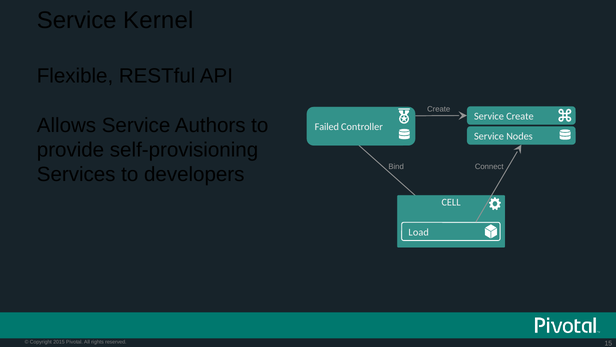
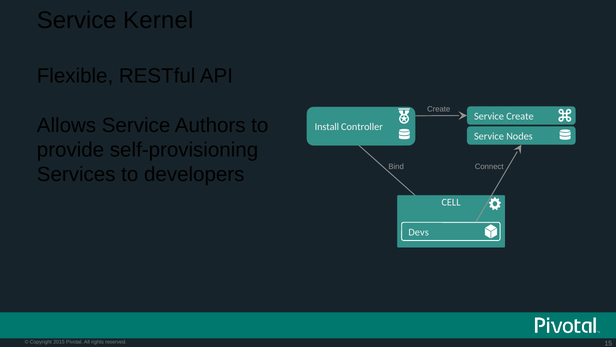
Failed: Failed -> Install
Load: Load -> Devs
